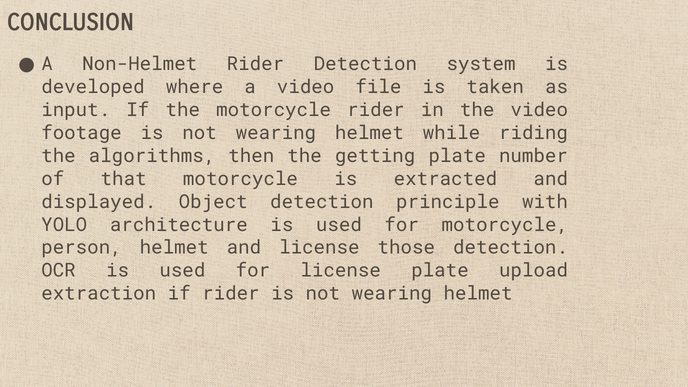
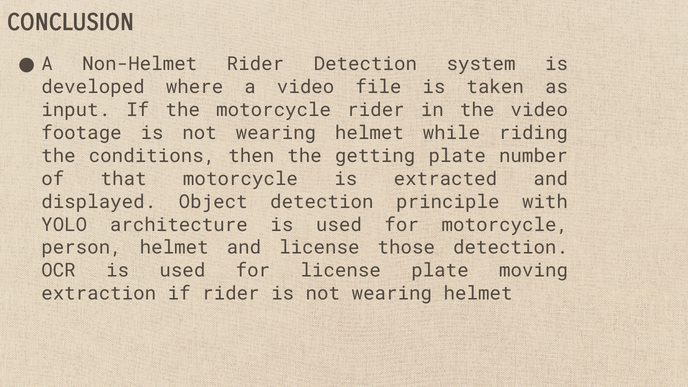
algorithms: algorithms -> conditions
upload: upload -> moving
